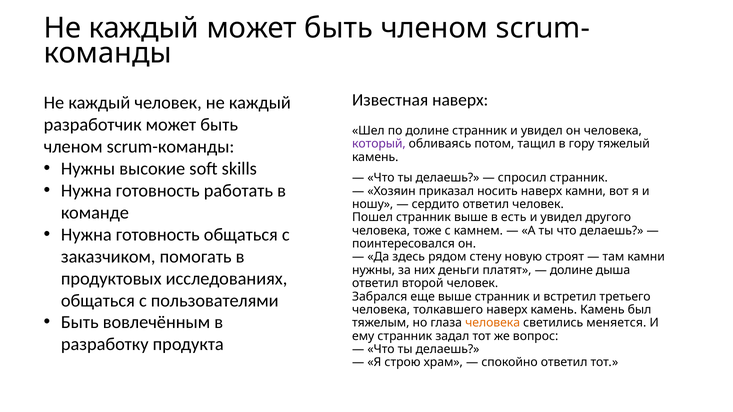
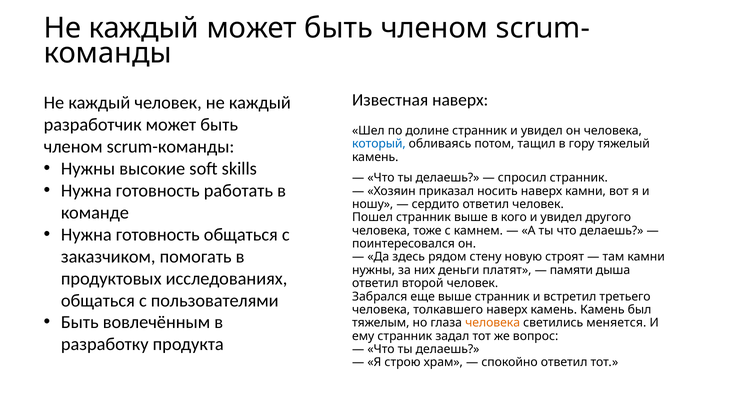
который colour: purple -> blue
есть: есть -> кого
долине at (571, 270): долине -> памяти
